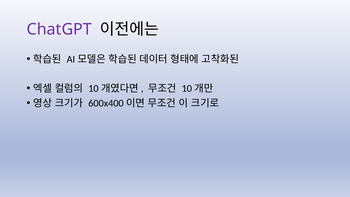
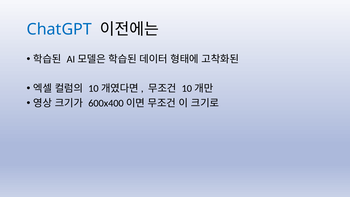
ChatGPT colour: purple -> blue
